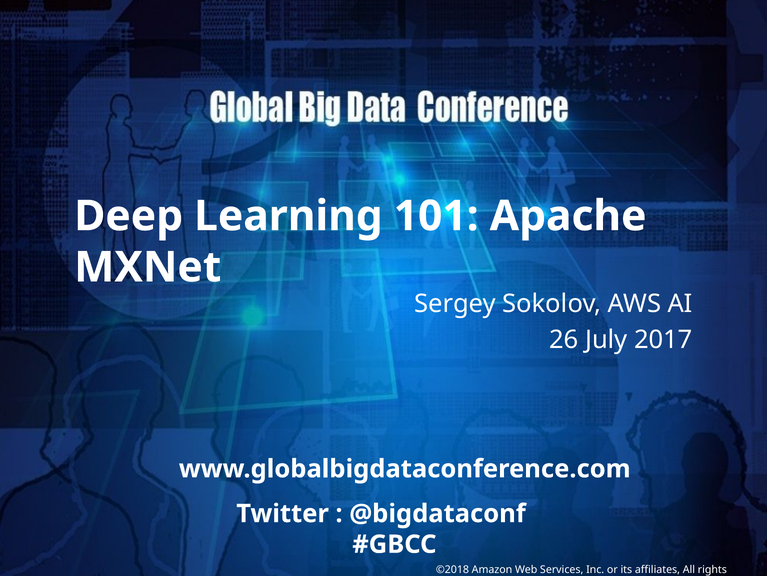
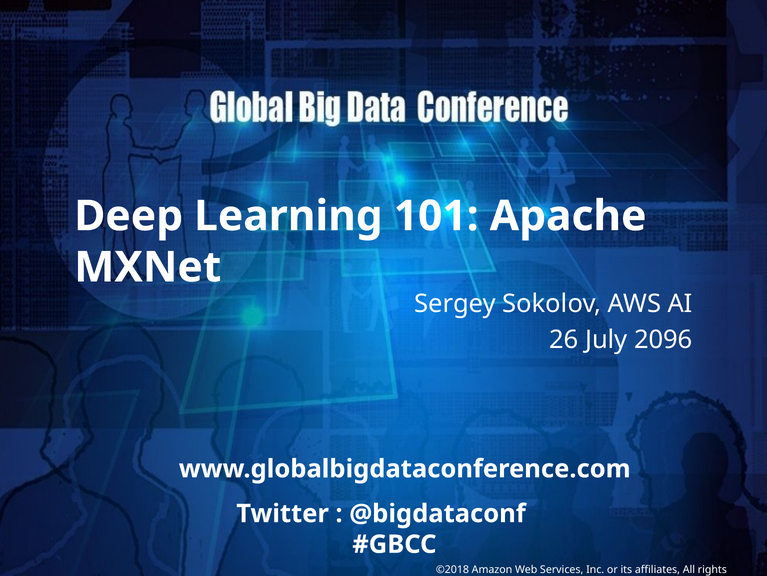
2017: 2017 -> 2096
